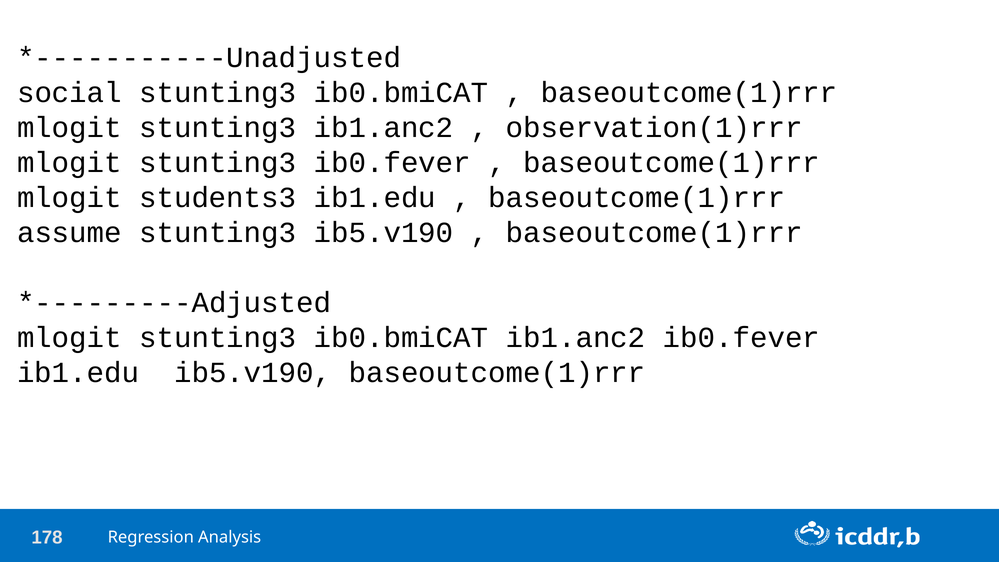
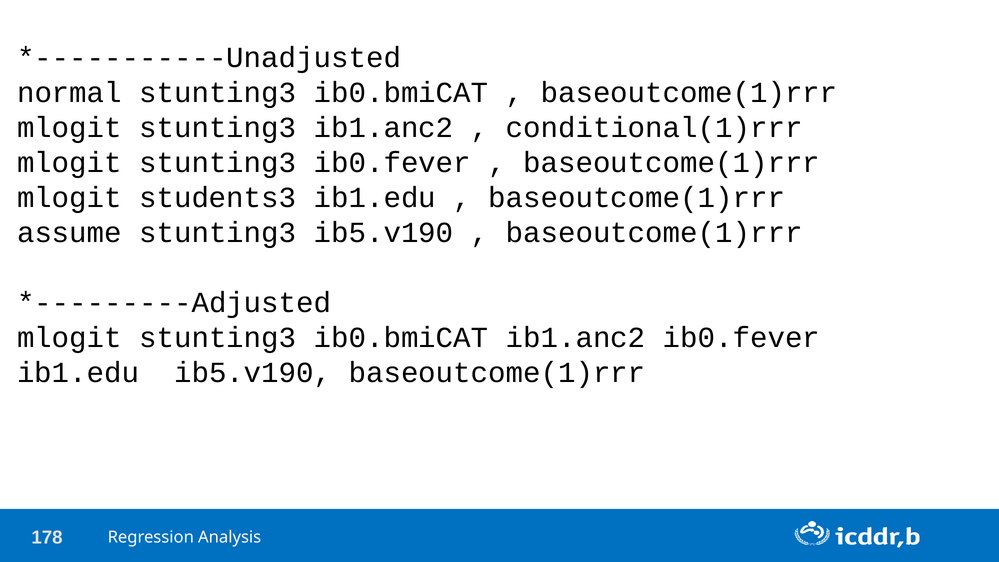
social: social -> normal
observation(1)rrr: observation(1)rrr -> conditional(1)rrr
